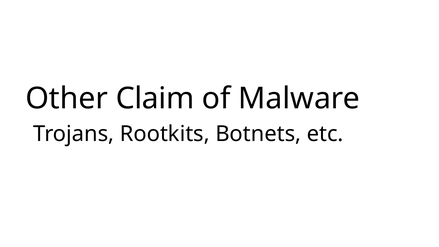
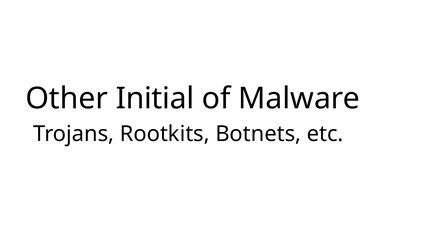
Claim: Claim -> Initial
